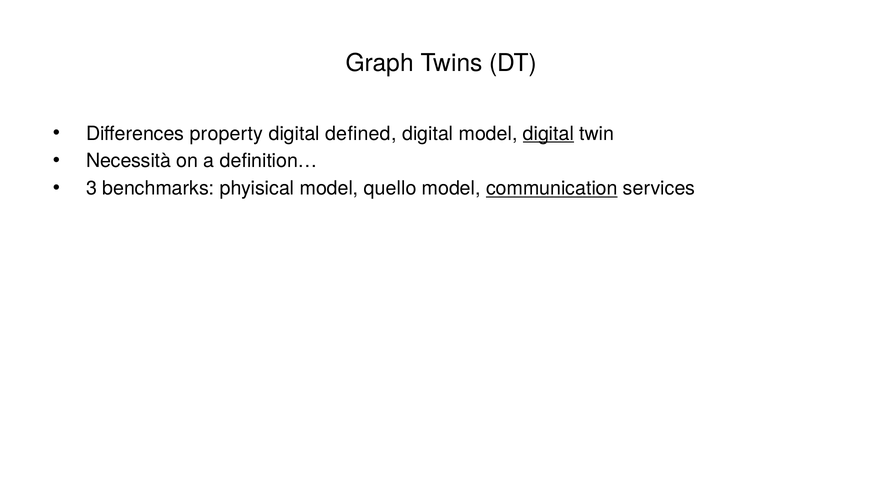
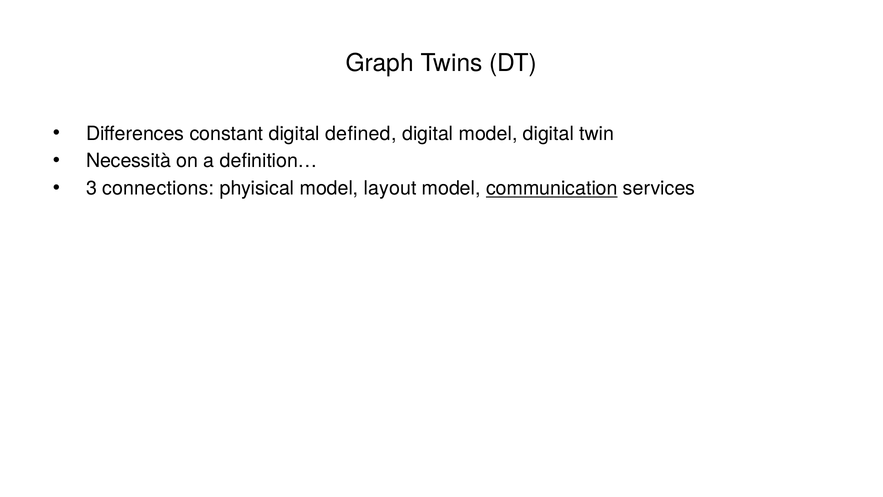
property: property -> constant
digital at (548, 133) underline: present -> none
benchmarks: benchmarks -> connections
quello: quello -> layout
